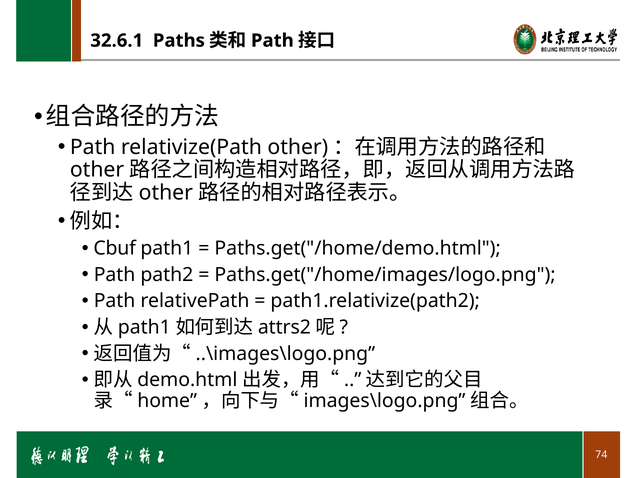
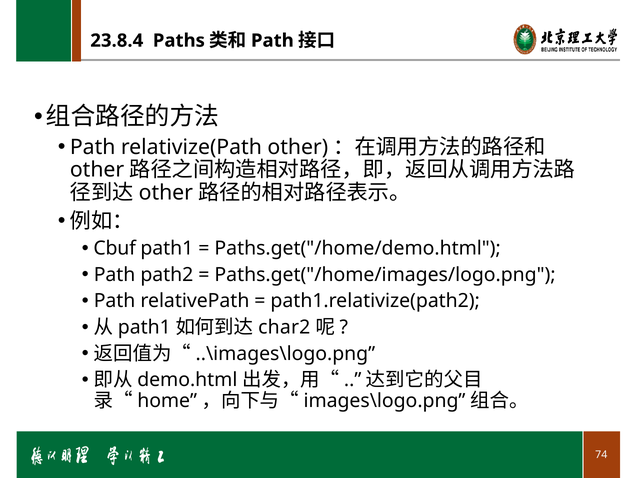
32.6.1: 32.6.1 -> 23.8.4
attrs2: attrs2 -> char2
